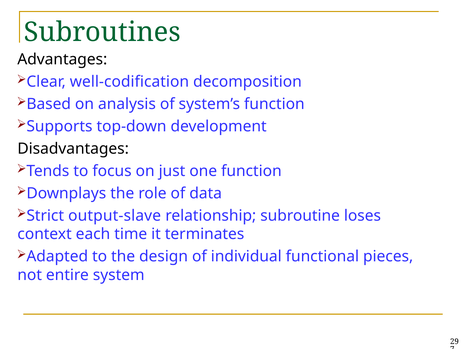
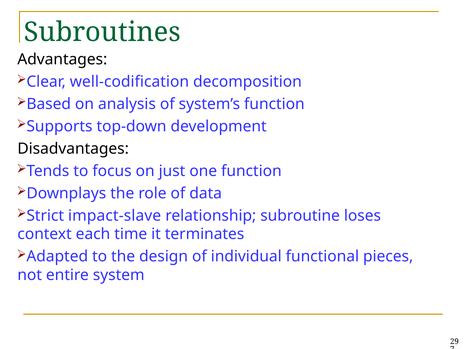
output-slave: output-slave -> impact-slave
